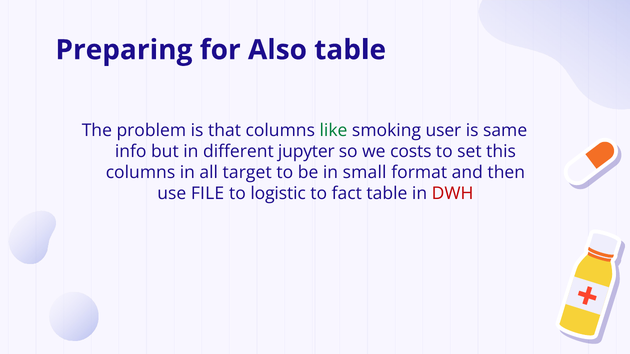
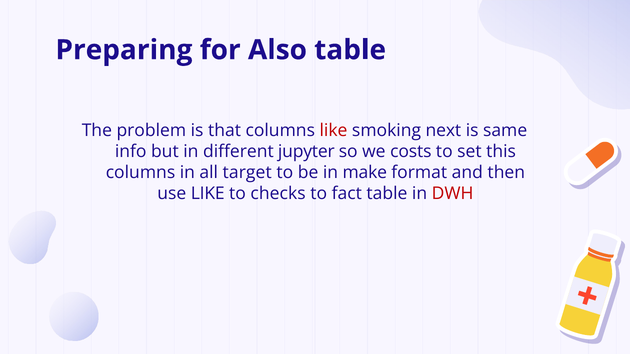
like at (333, 130) colour: green -> red
user: user -> next
small: small -> make
use FILE: FILE -> LIKE
logistic: logistic -> checks
